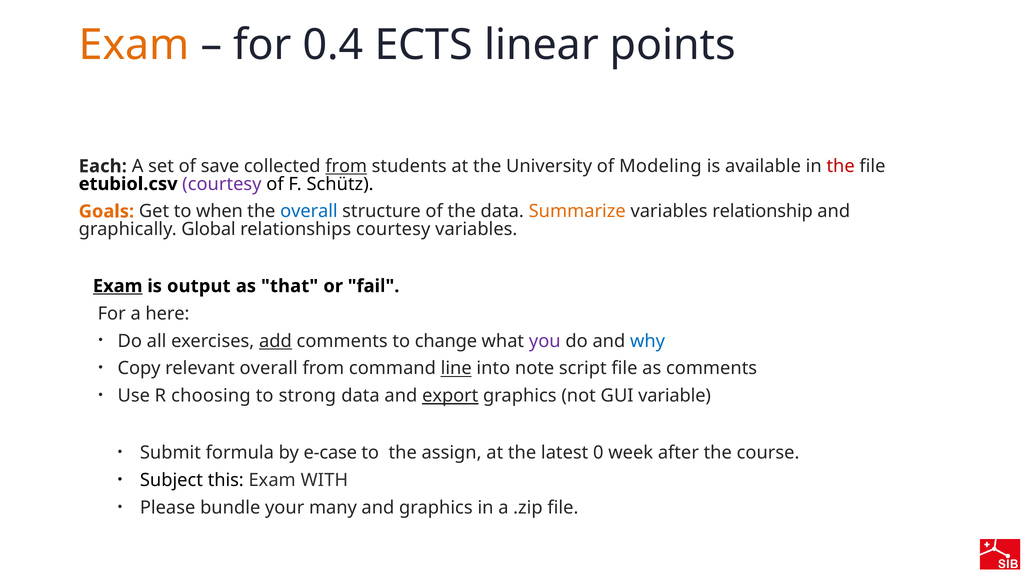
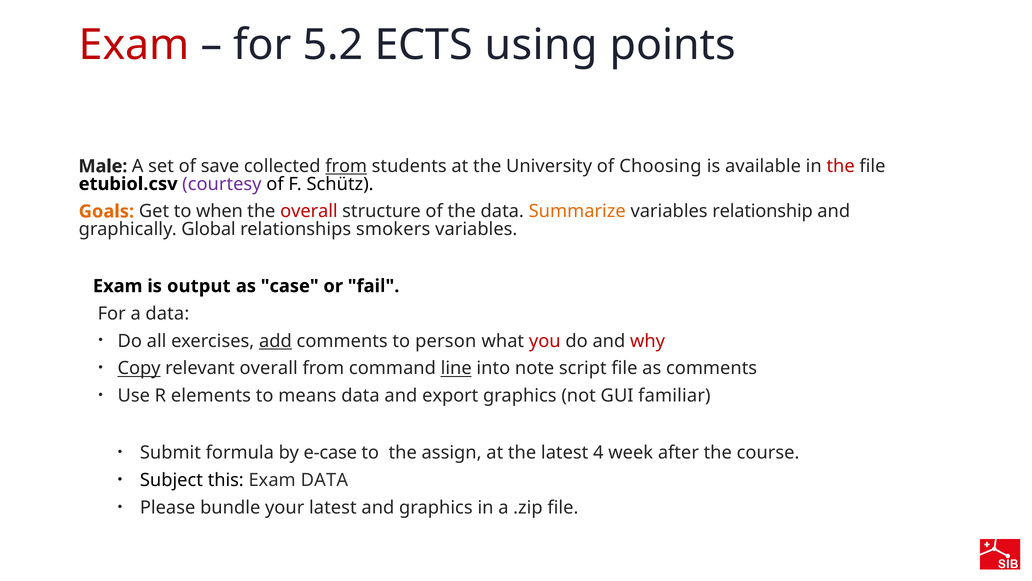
Exam at (134, 45) colour: orange -> red
0.4: 0.4 -> 5.2
linear: linear -> using
Each: Each -> Male
Modeling: Modeling -> Choosing
overall at (309, 211) colour: blue -> red
relationships courtesy: courtesy -> smokers
Exam at (118, 286) underline: present -> none
that: that -> case
a here: here -> data
change: change -> person
you colour: purple -> red
why colour: blue -> red
Copy underline: none -> present
choosing: choosing -> elements
strong: strong -> means
export underline: present -> none
variable: variable -> familiar
0: 0 -> 4
Exam WITH: WITH -> DATA
your many: many -> latest
